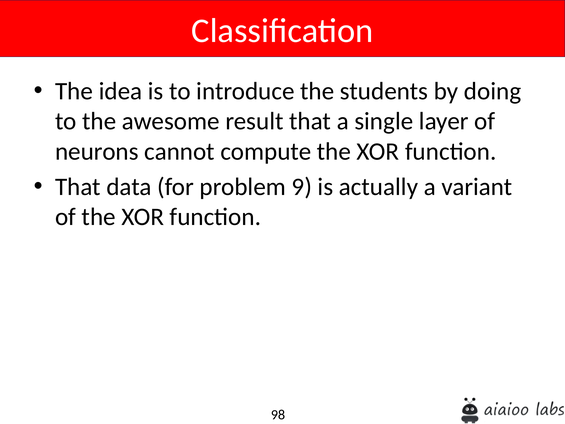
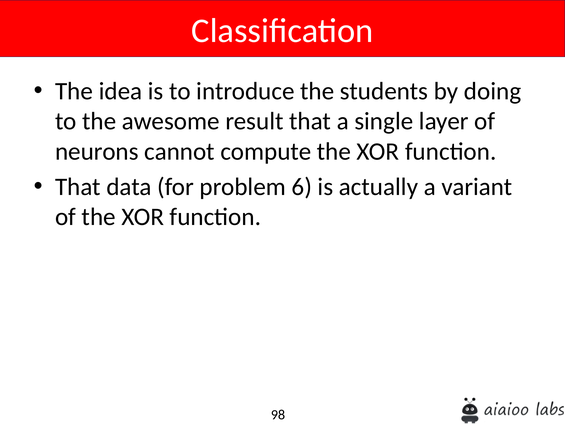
9: 9 -> 6
